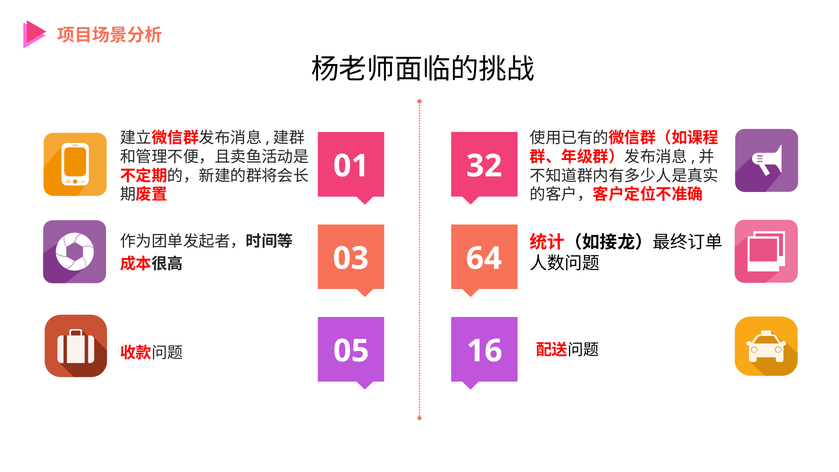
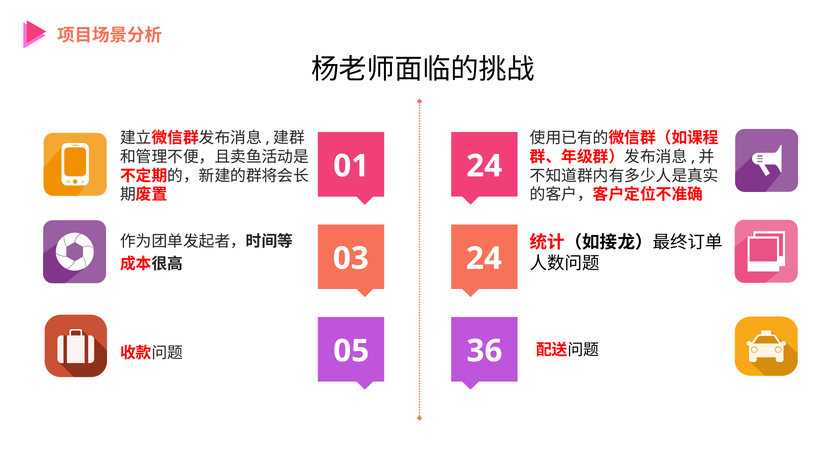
01 32: 32 -> 24
03 64: 64 -> 24
16: 16 -> 36
